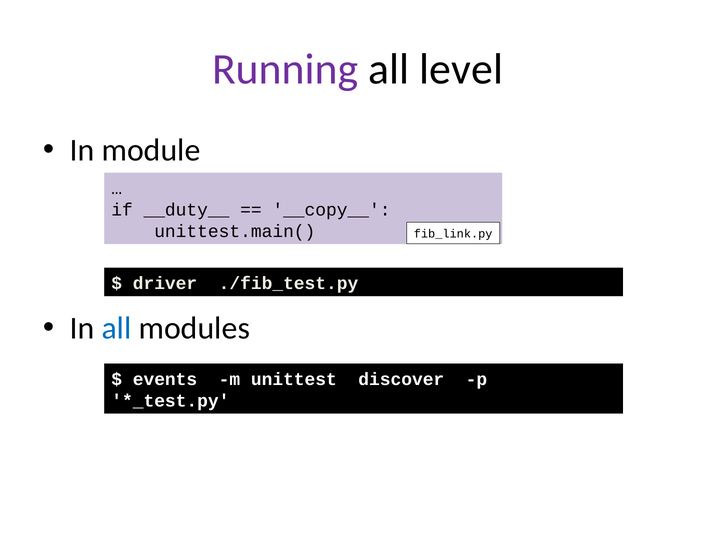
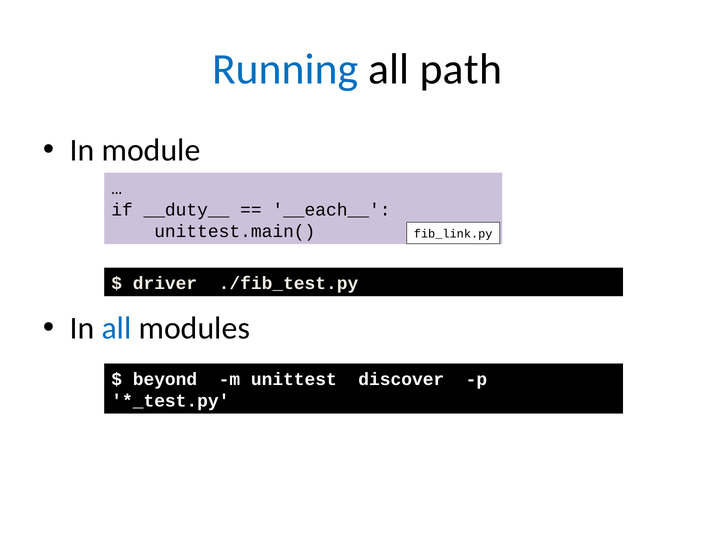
Running colour: purple -> blue
level: level -> path
__copy__: __copy__ -> __each__
events: events -> beyond
